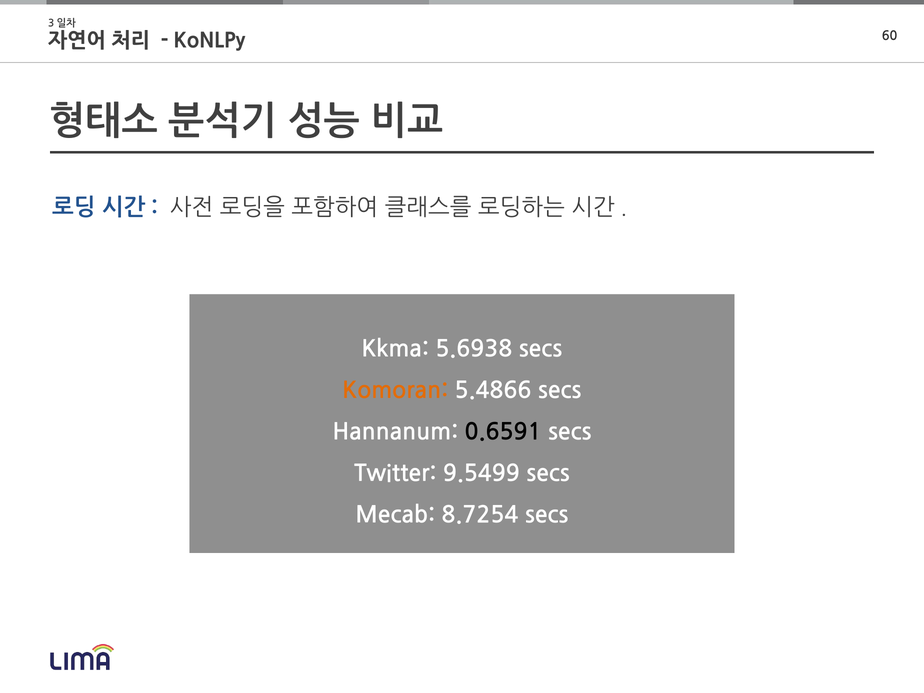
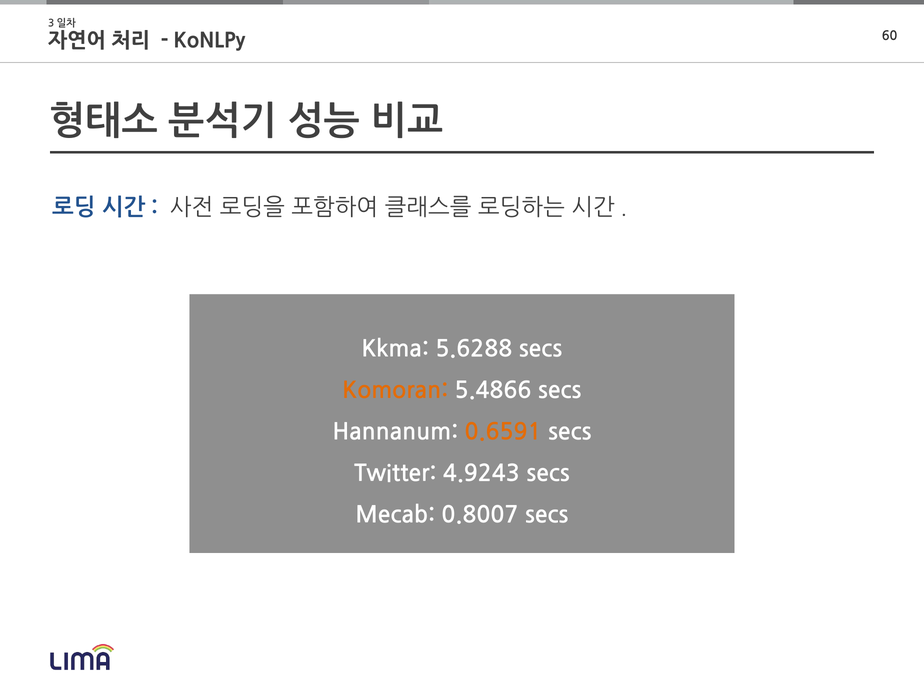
5.6938: 5.6938 -> 5.6288
0.6591 colour: black -> orange
9.5499: 9.5499 -> 4.9243
8.7254: 8.7254 -> 0.8007
